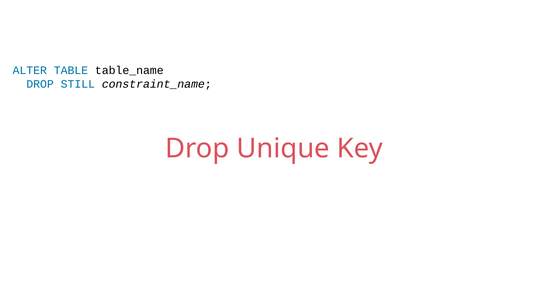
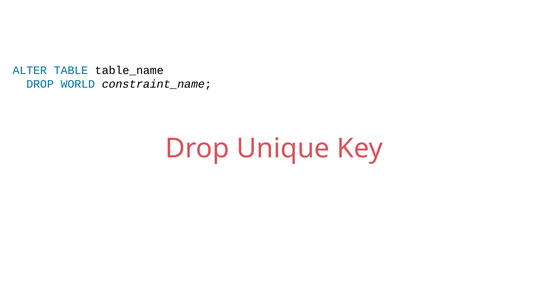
STILL: STILL -> WORLD
